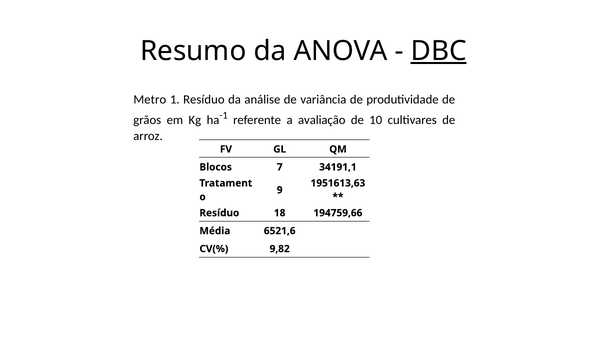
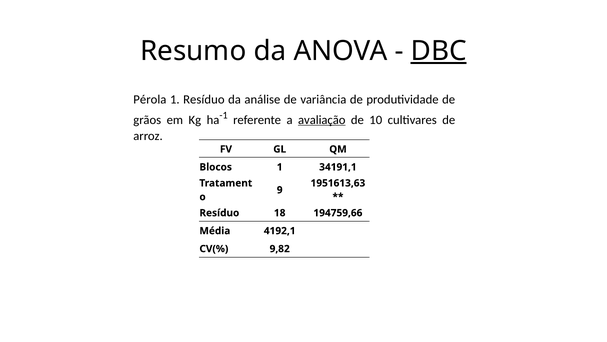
Metro: Metro -> Pérola
avaliação underline: none -> present
Blocos 7: 7 -> 1
6521,6: 6521,6 -> 4192,1
